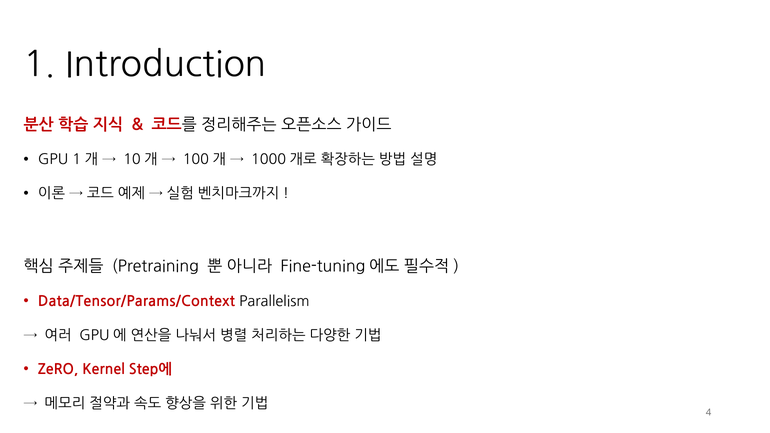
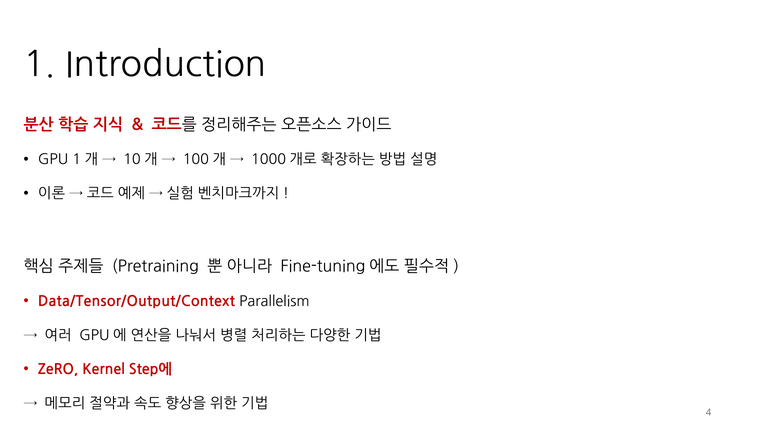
Data/Tensor/Params/Context: Data/Tensor/Params/Context -> Data/Tensor/Output/Context
